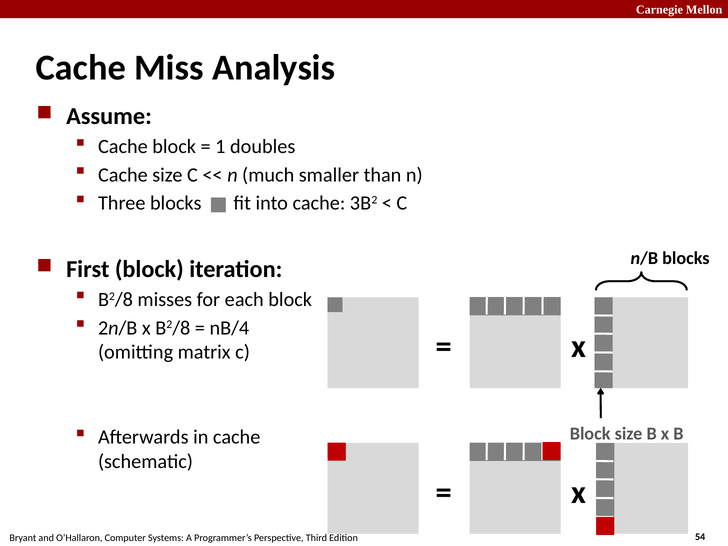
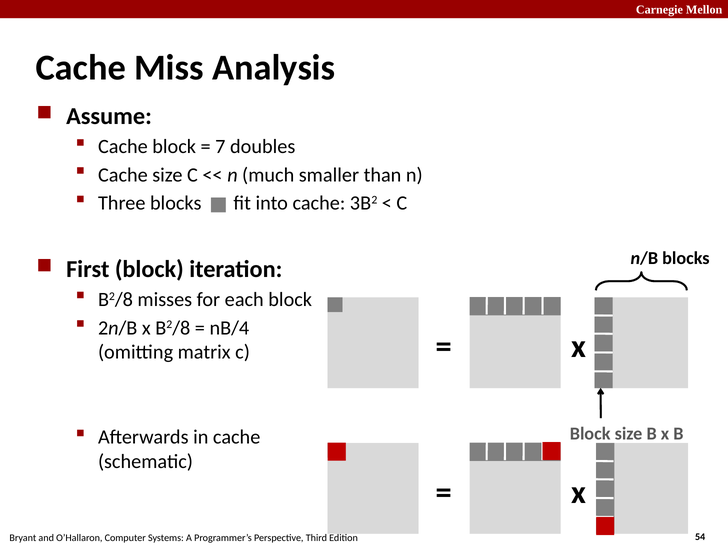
1: 1 -> 7
